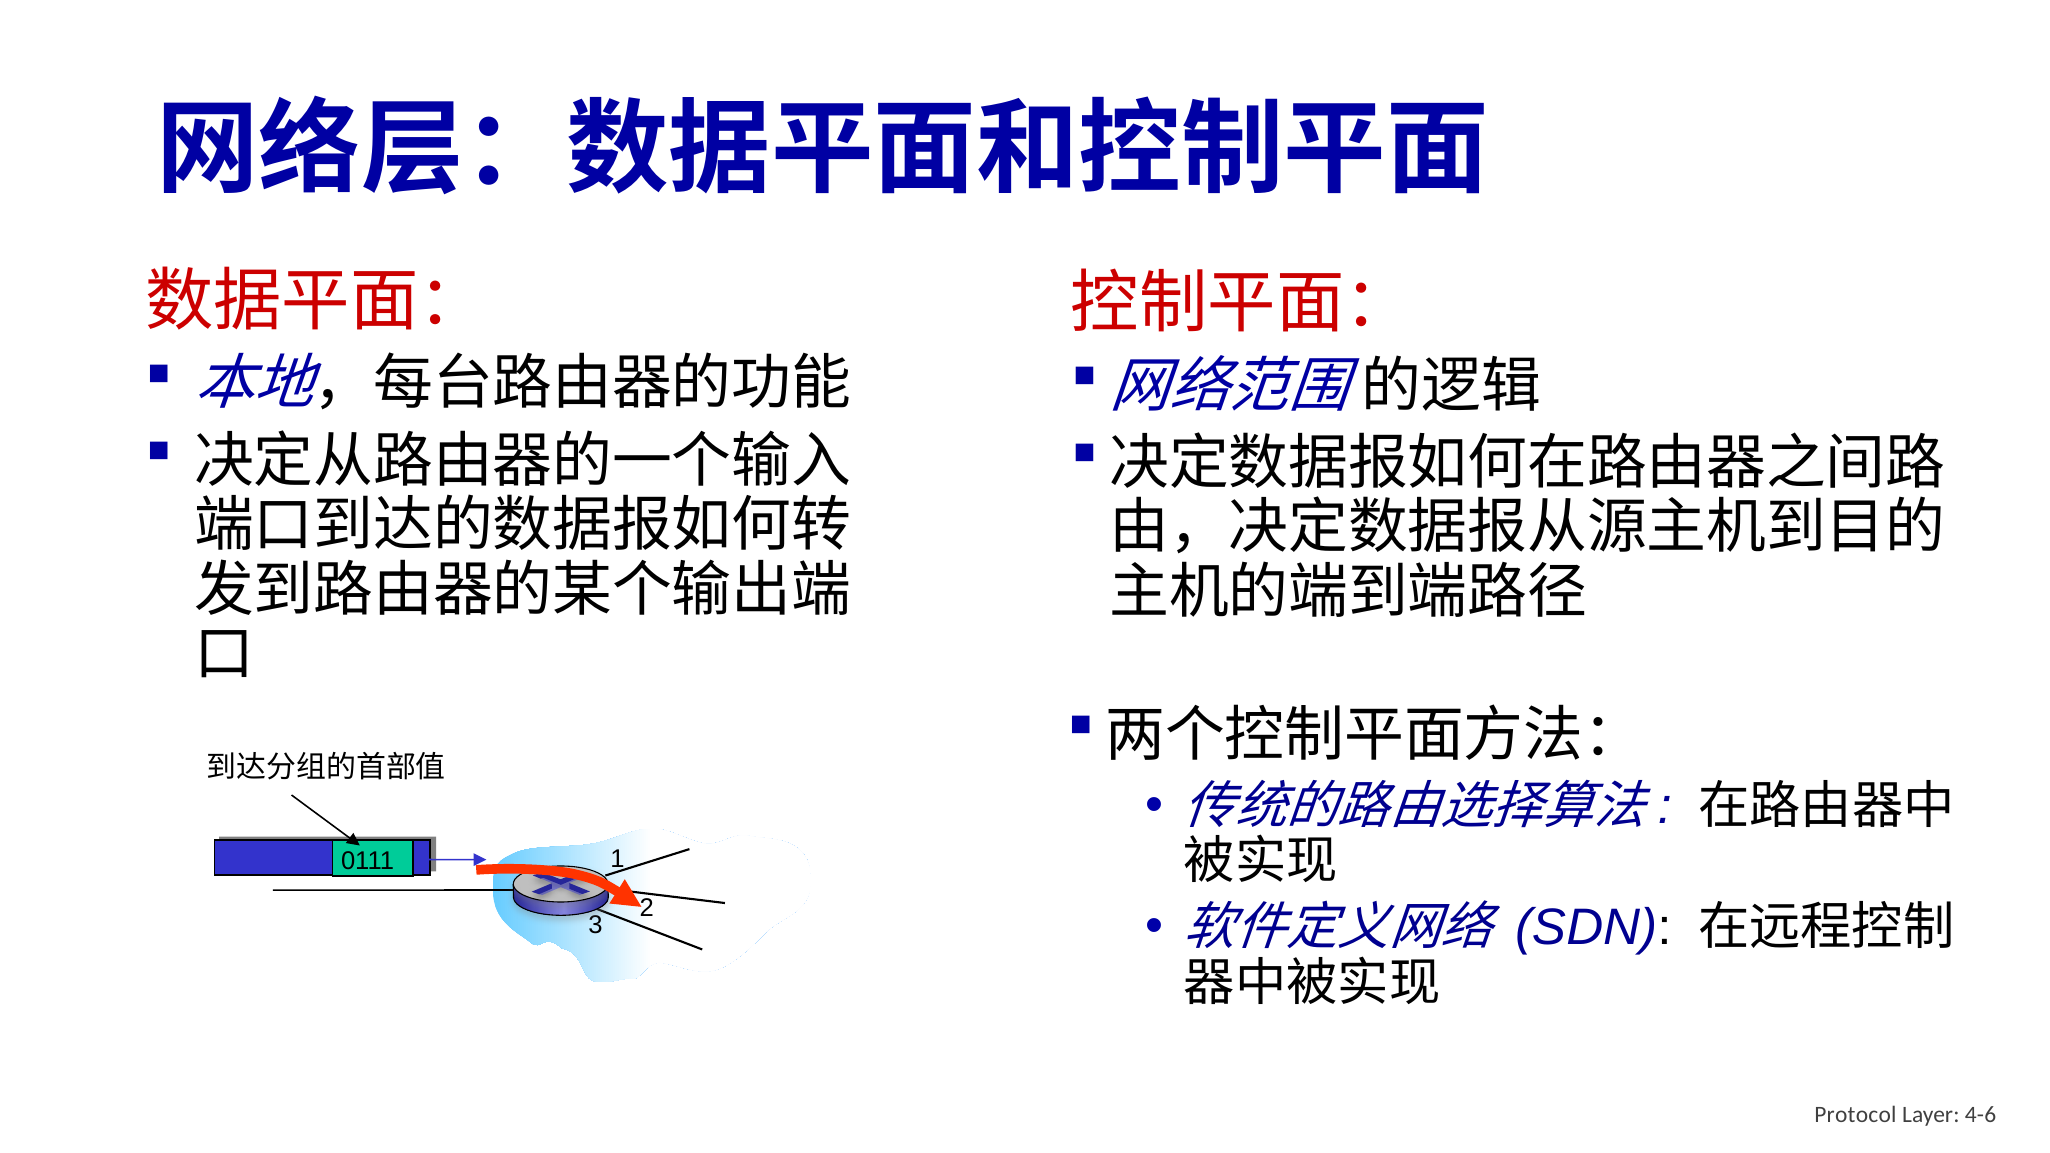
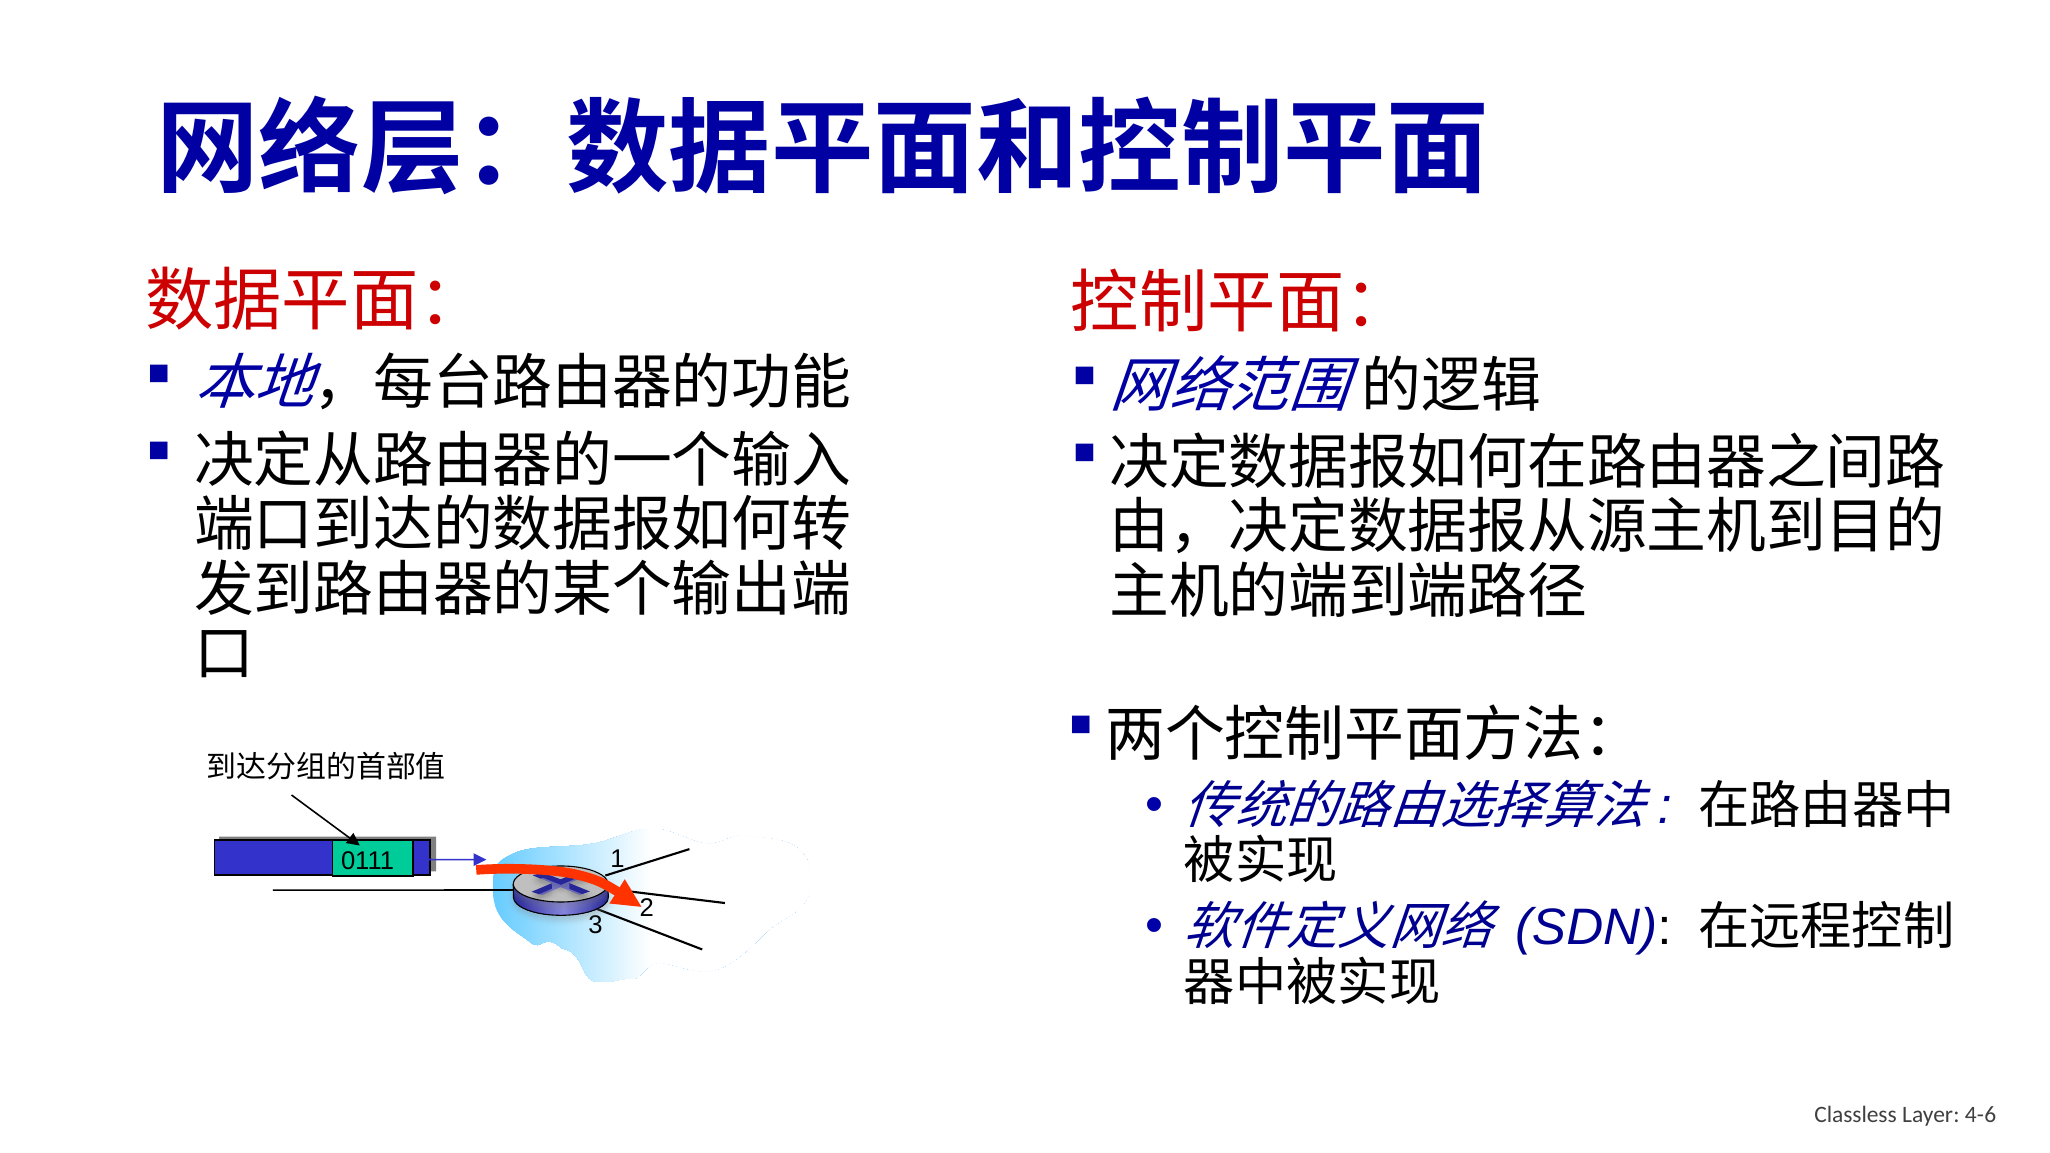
Protocol: Protocol -> Classless
